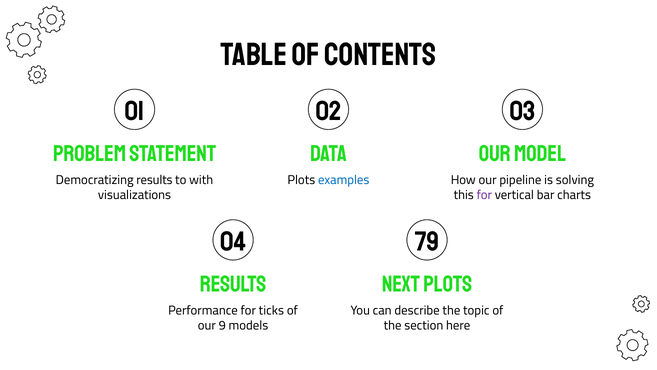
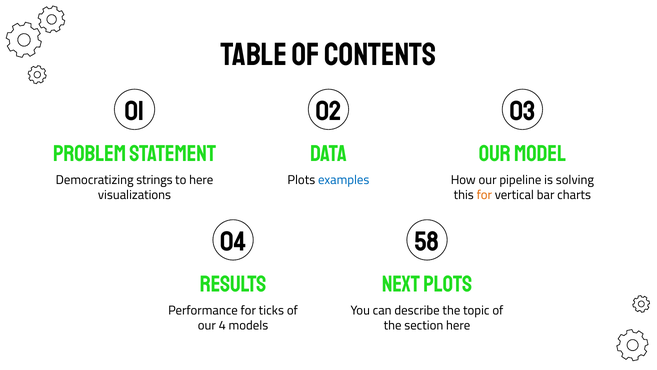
Democratizing results: results -> strings
to with: with -> here
for at (484, 195) colour: purple -> orange
79: 79 -> 58
9: 9 -> 4
